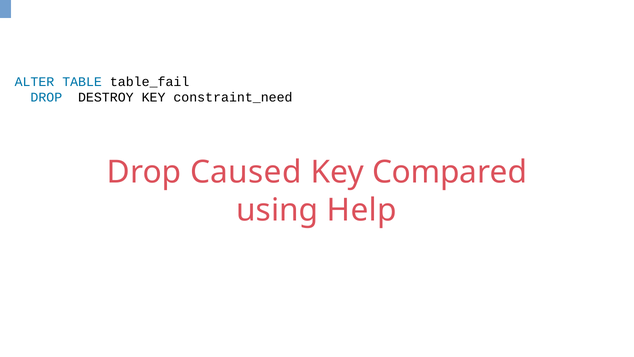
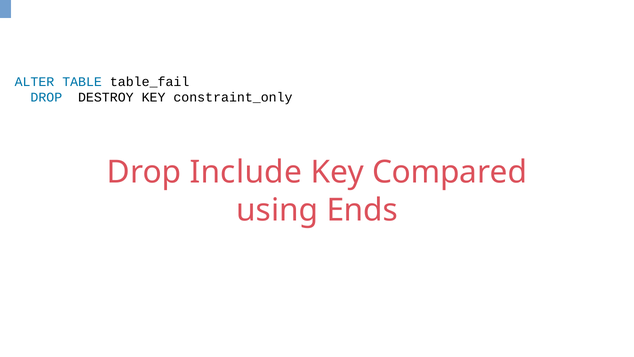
constraint_need: constraint_need -> constraint_only
Caused: Caused -> Include
Help: Help -> Ends
